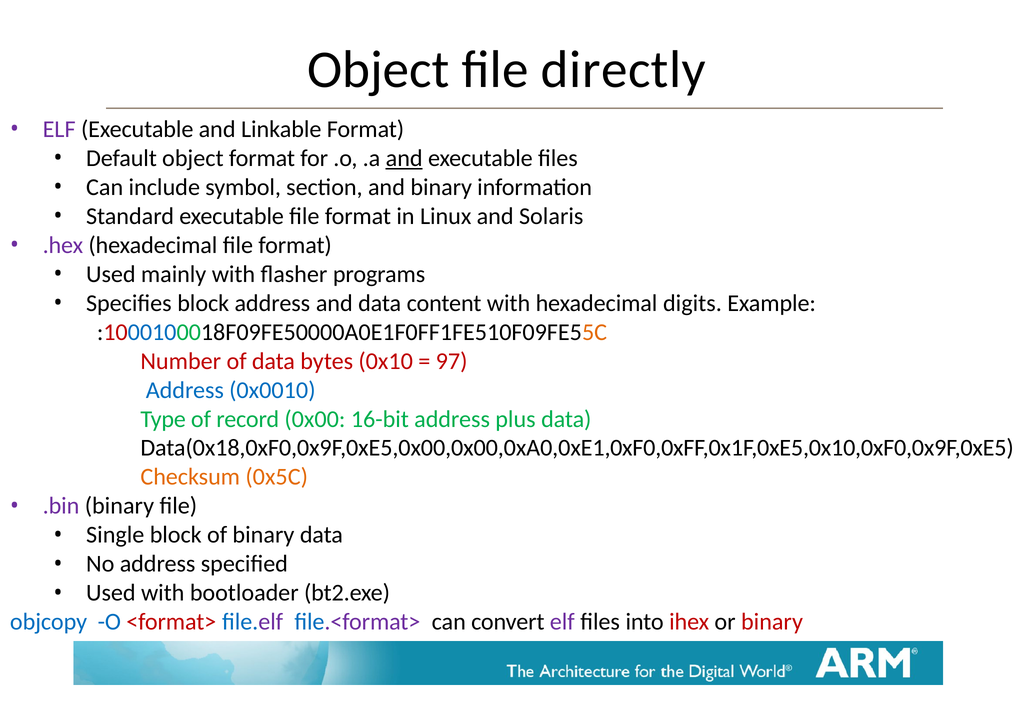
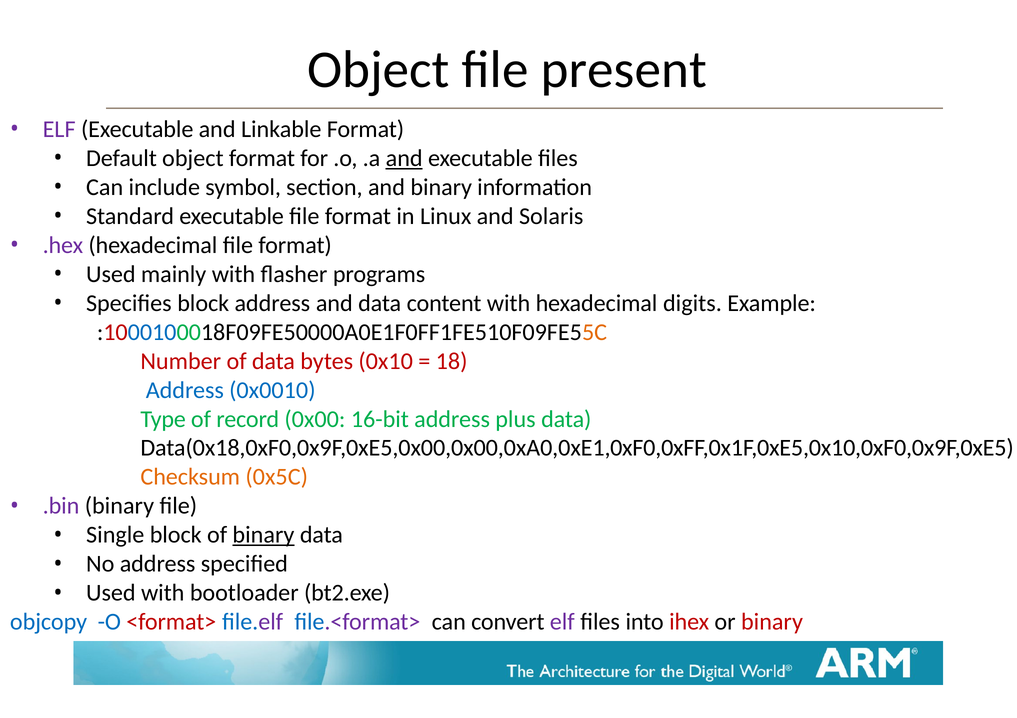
directly: directly -> present
97: 97 -> 18
binary at (263, 535) underline: none -> present
